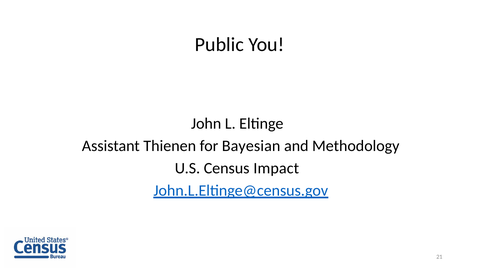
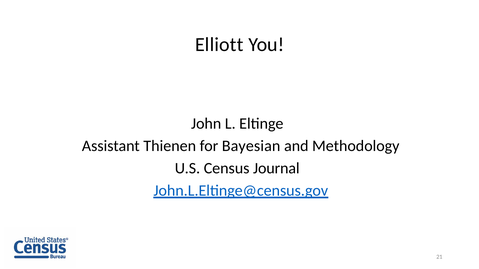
Public: Public -> Elliott
Impact: Impact -> Journal
